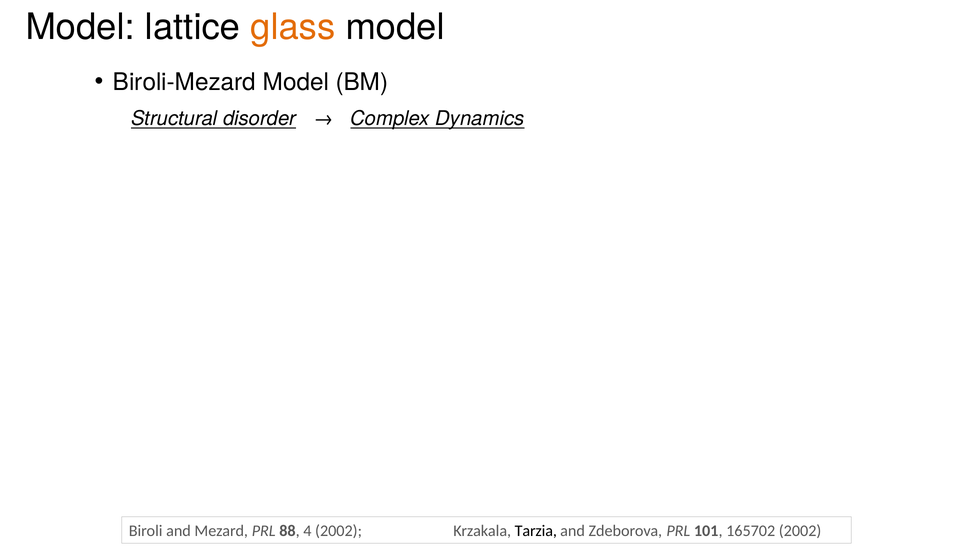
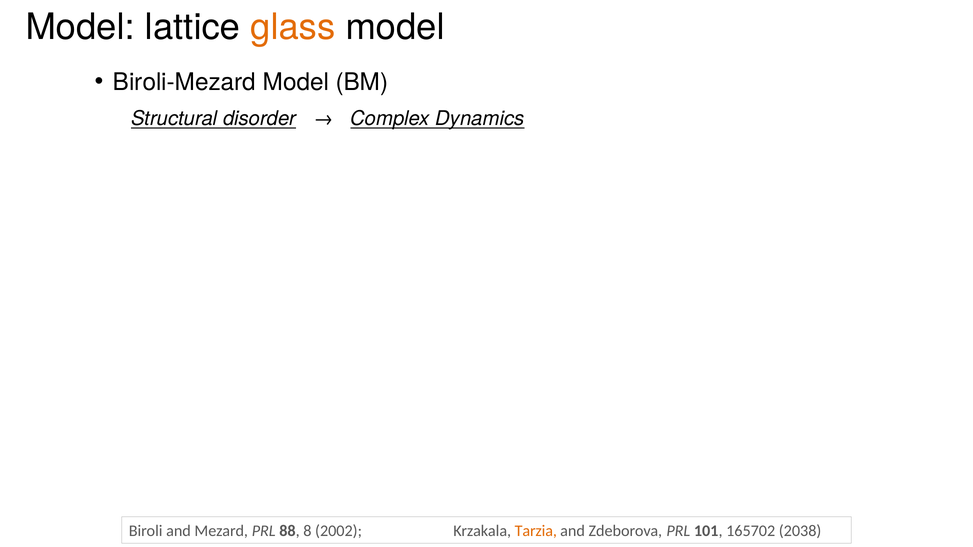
4: 4 -> 8
Tarzia colour: black -> orange
165702 2002: 2002 -> 2038
